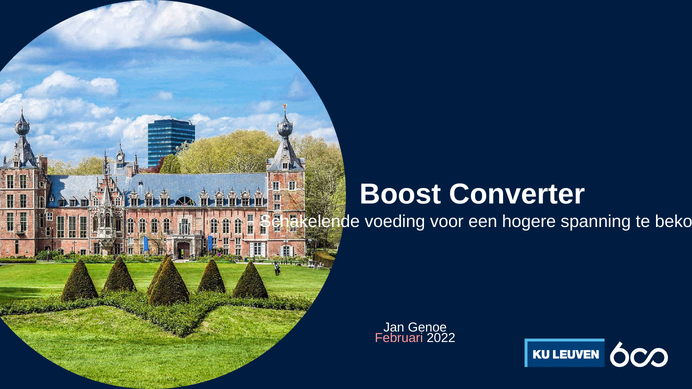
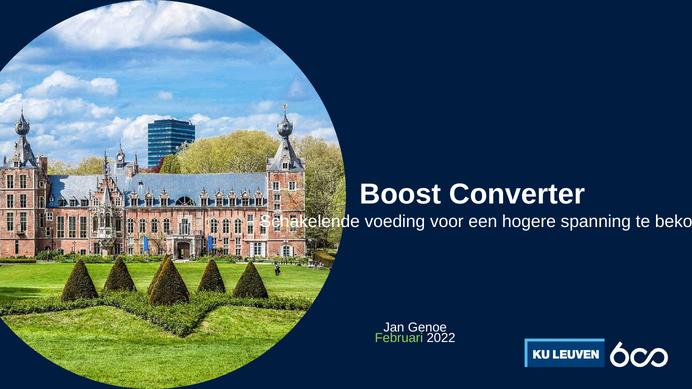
Februari colour: pink -> light green
